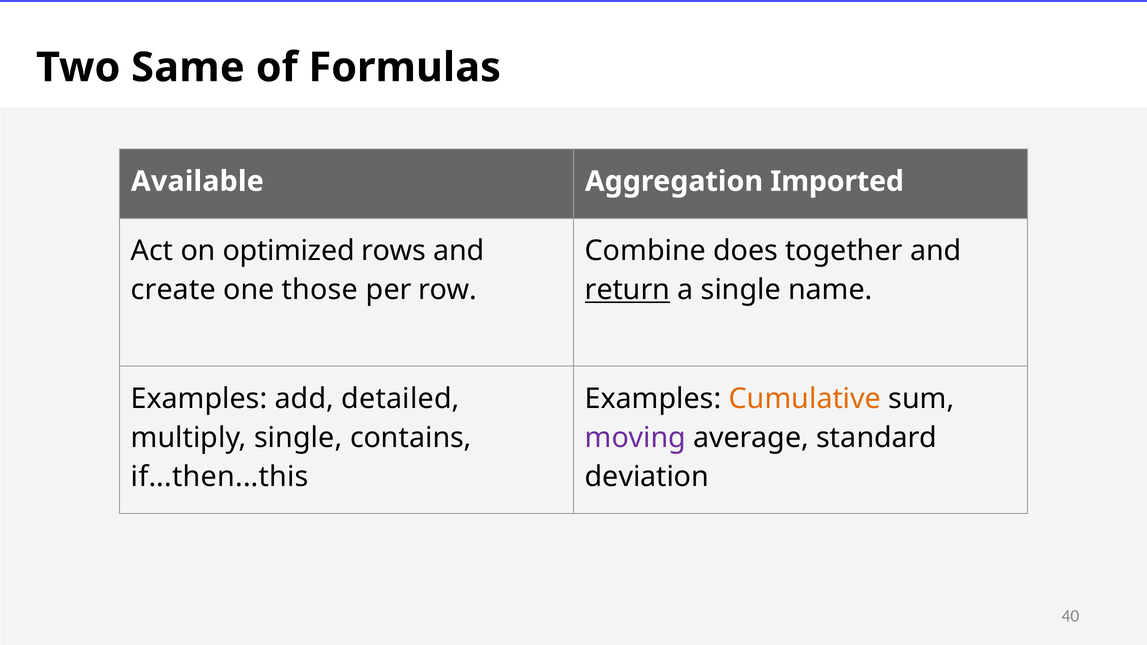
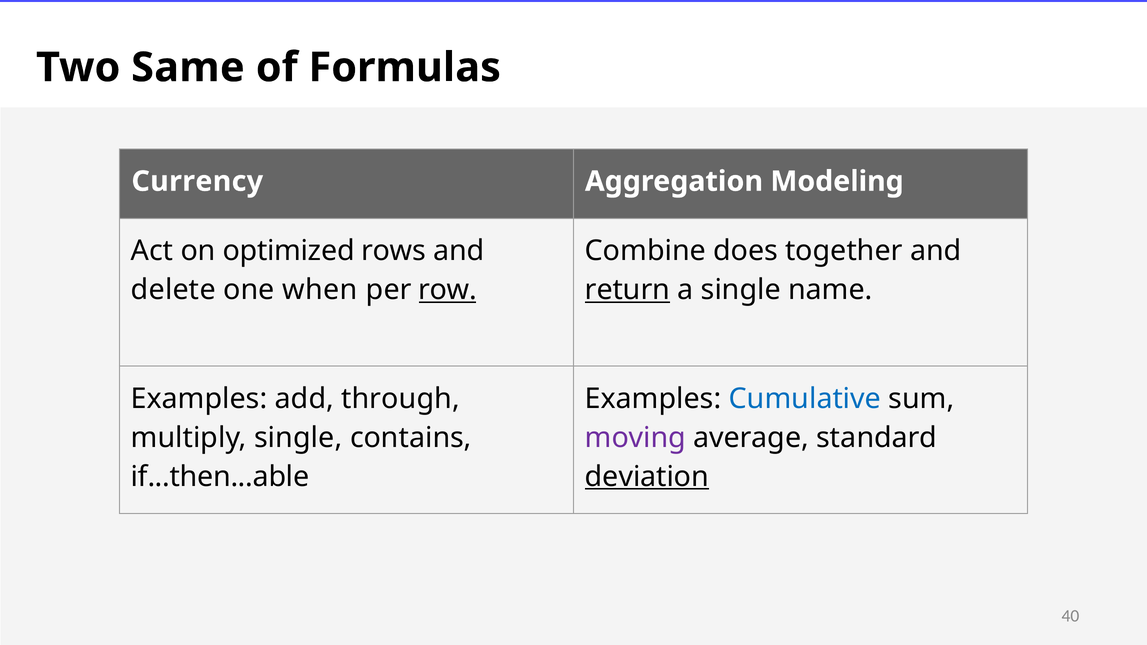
Available: Available -> Currency
Imported: Imported -> Modeling
create: create -> delete
those: those -> when
row underline: none -> present
detailed: detailed -> through
Cumulative colour: orange -> blue
if...then...this: if...then...this -> if...then...able
deviation underline: none -> present
